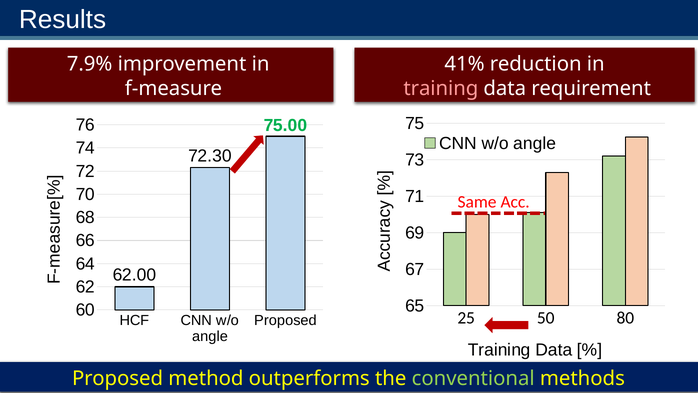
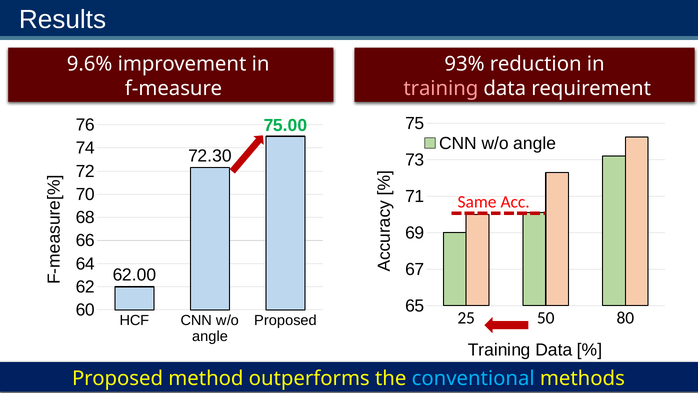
7.9%: 7.9% -> 9.6%
41%: 41% -> 93%
conventional colour: light green -> light blue
